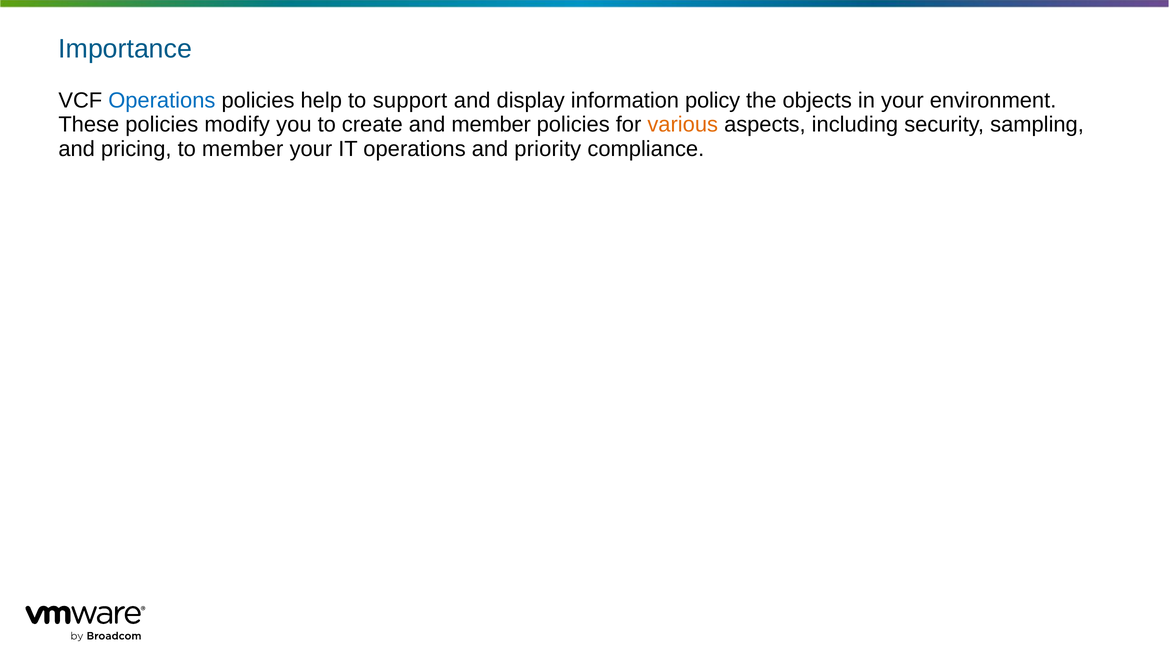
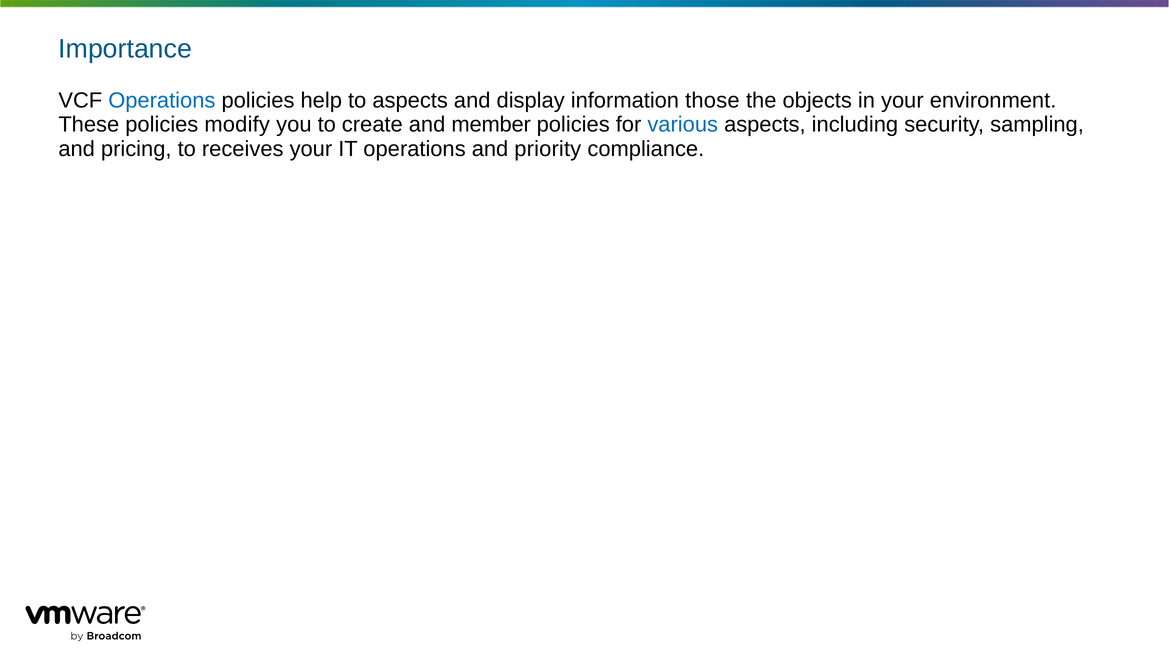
to support: support -> aspects
policy: policy -> those
various colour: orange -> blue
to member: member -> receives
